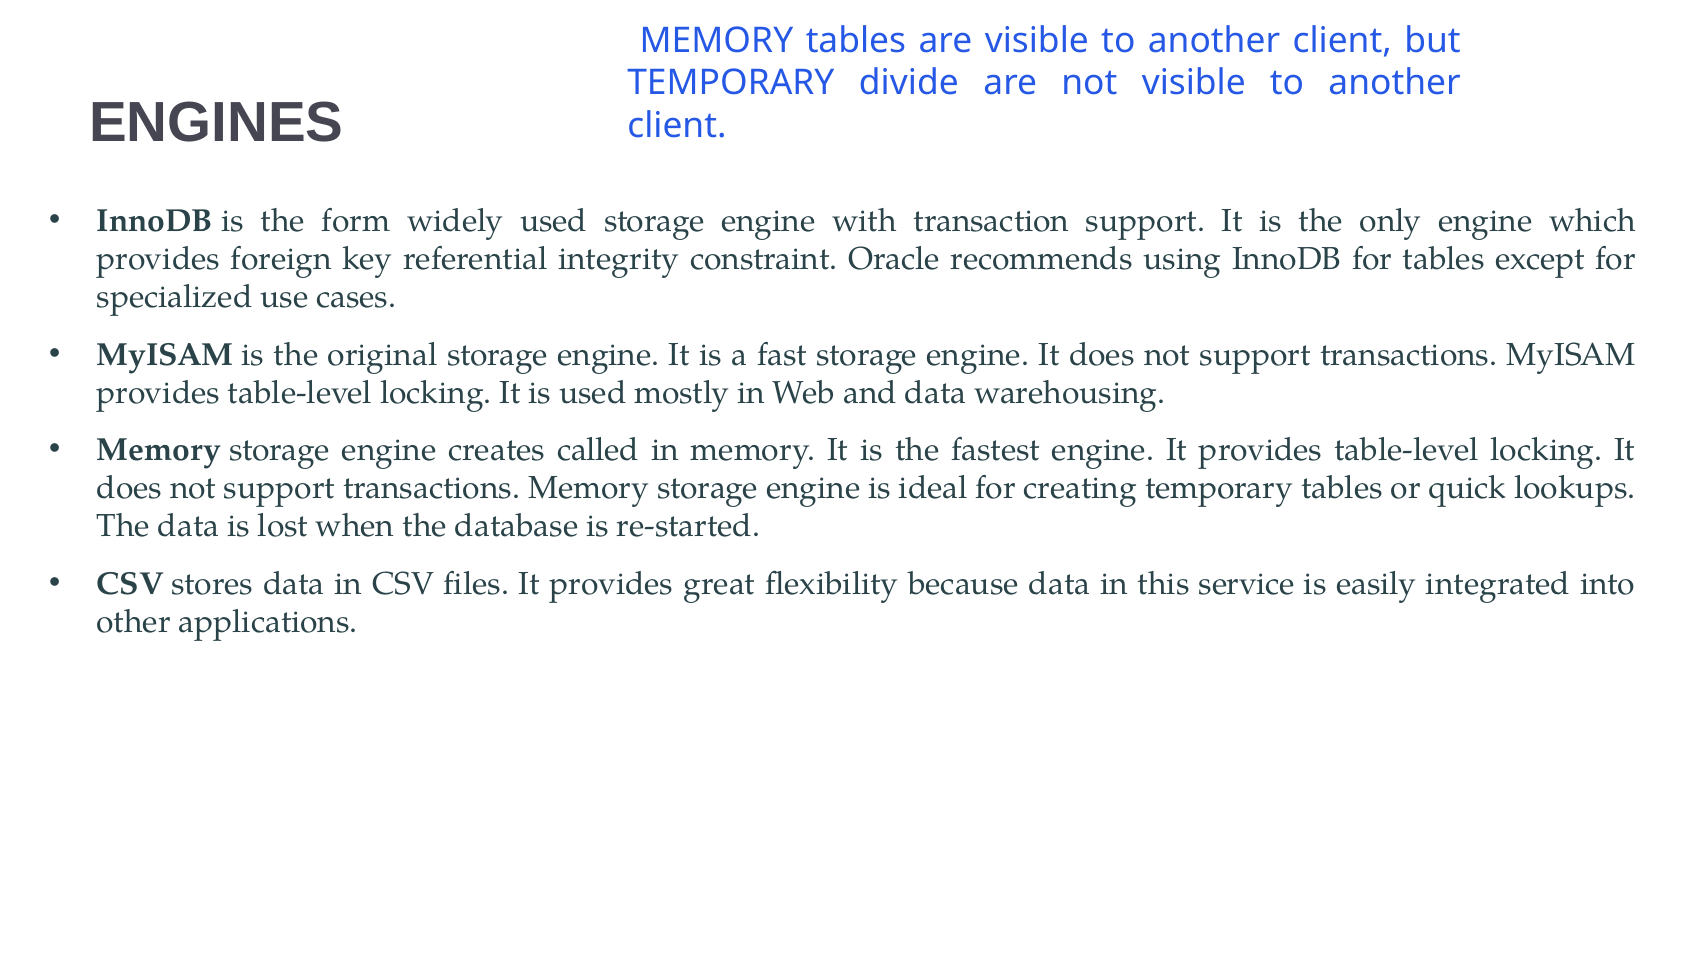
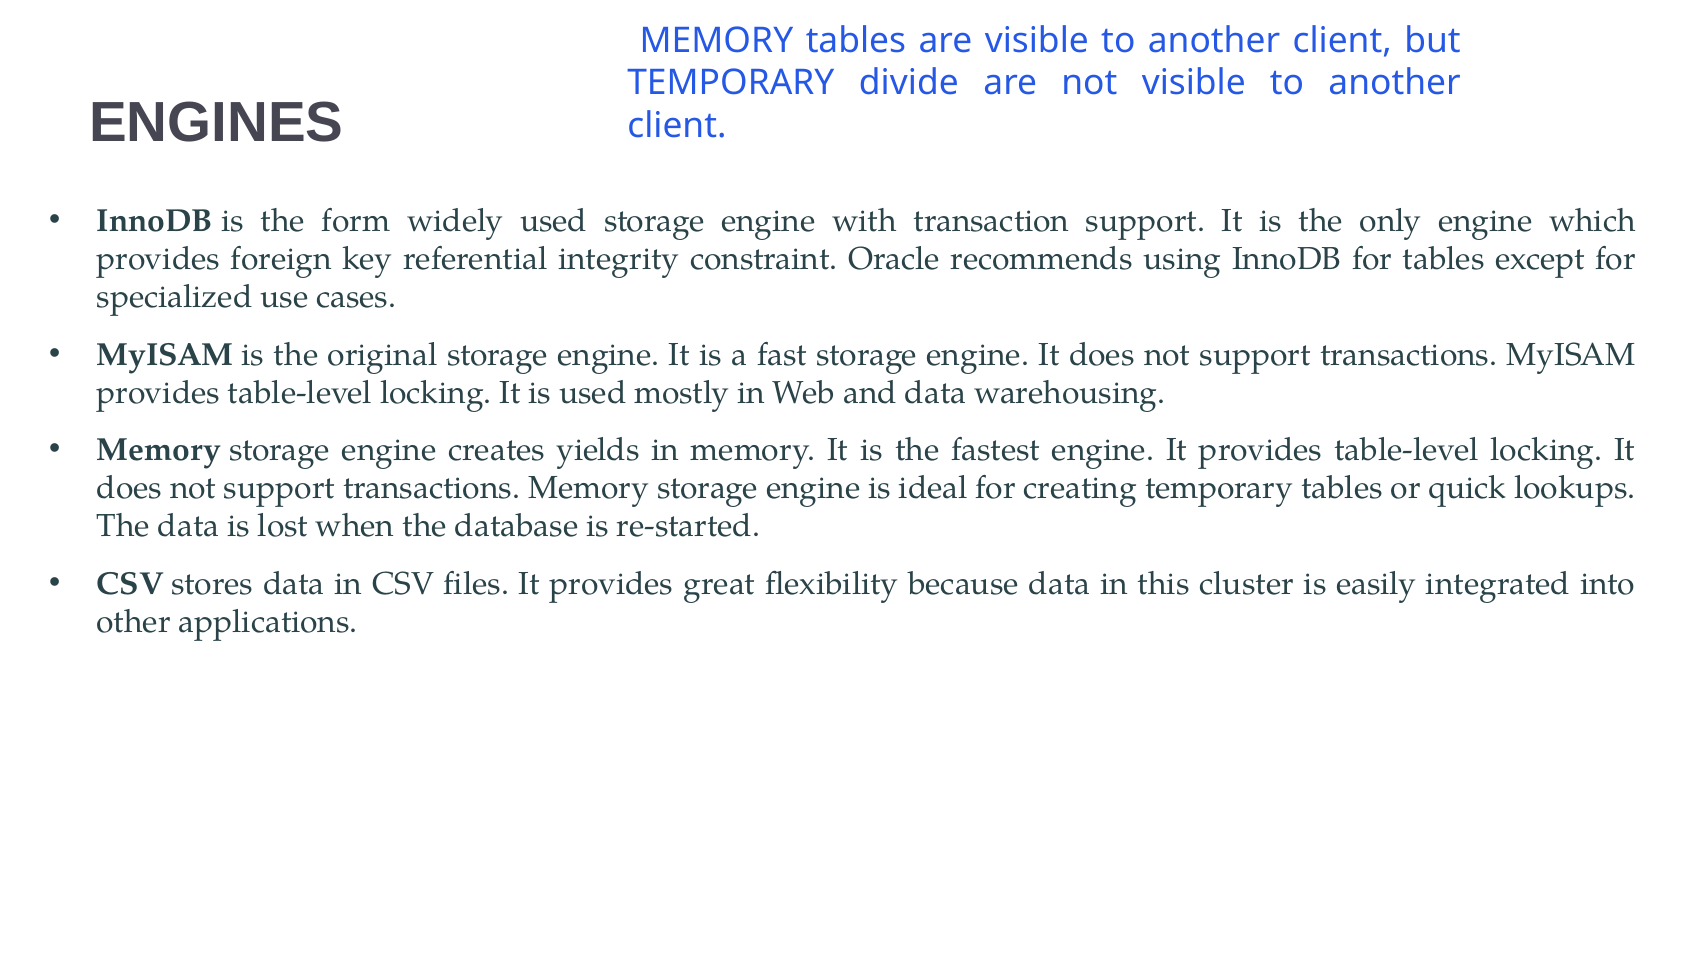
called: called -> yields
service: service -> cluster
